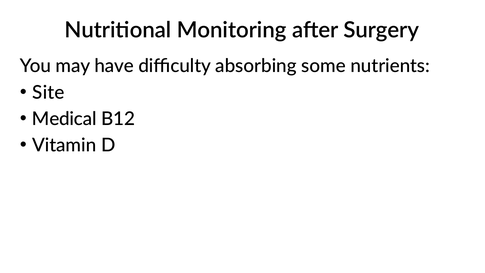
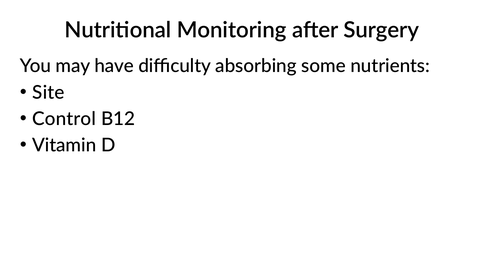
Medical: Medical -> Control
